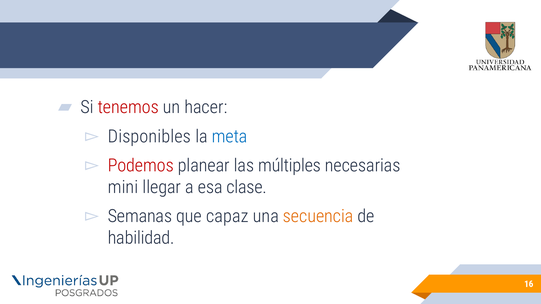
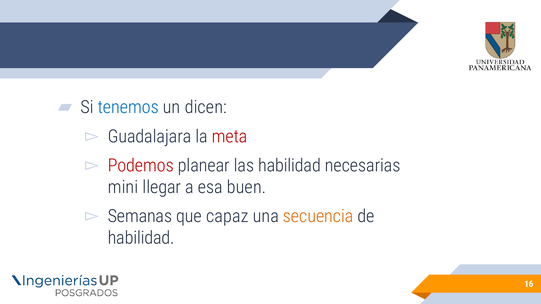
tenemos colour: red -> blue
hacer: hacer -> dicen
Disponibles: Disponibles -> Guadalajara
meta colour: blue -> red
las múltiples: múltiples -> habilidad
clase: clase -> buen
